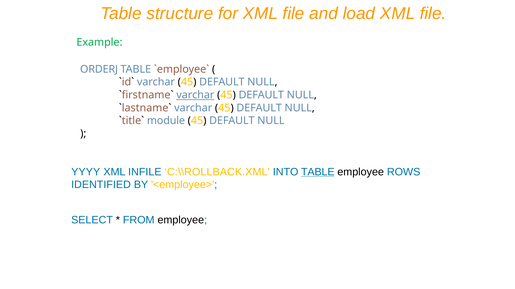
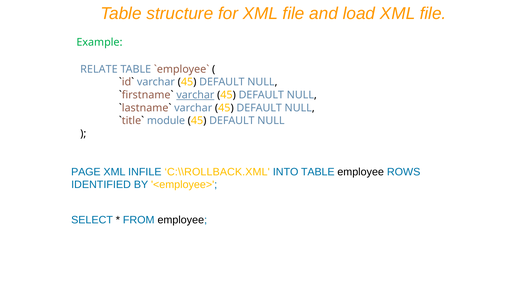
ORDERJ: ORDERJ -> RELATE
YYYY: YYYY -> PAGE
TABLE at (318, 172) underline: present -> none
